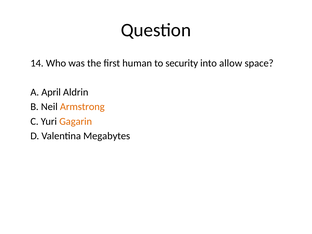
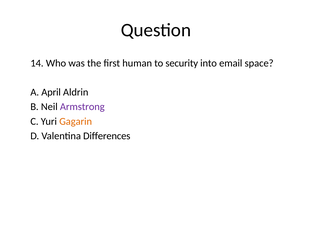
allow: allow -> email
Armstrong colour: orange -> purple
Megabytes: Megabytes -> Differences
